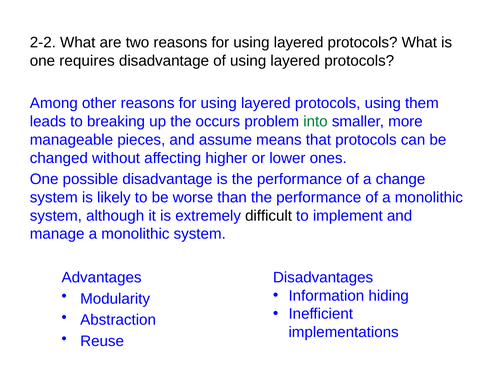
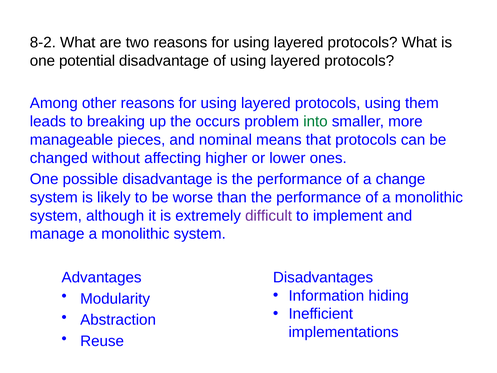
2-2: 2-2 -> 8-2
requires: requires -> potential
assume: assume -> nominal
difficult colour: black -> purple
